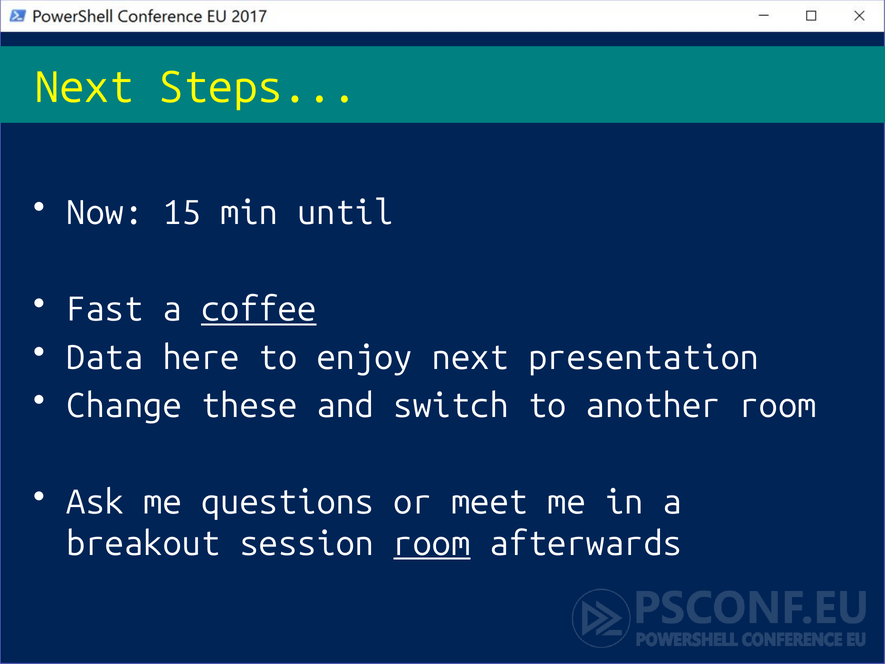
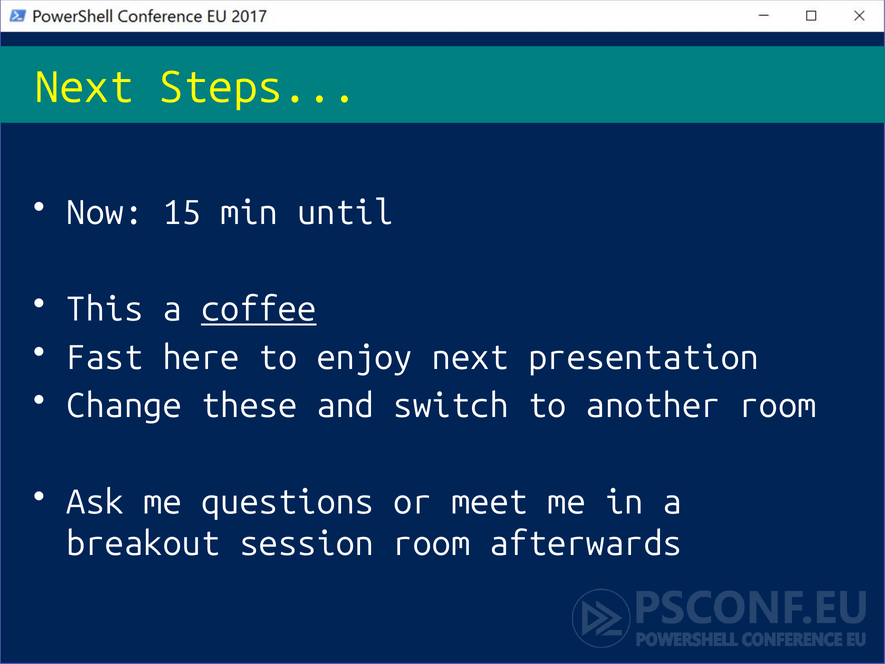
Fast: Fast -> This
Data: Data -> Fast
room at (432, 544) underline: present -> none
